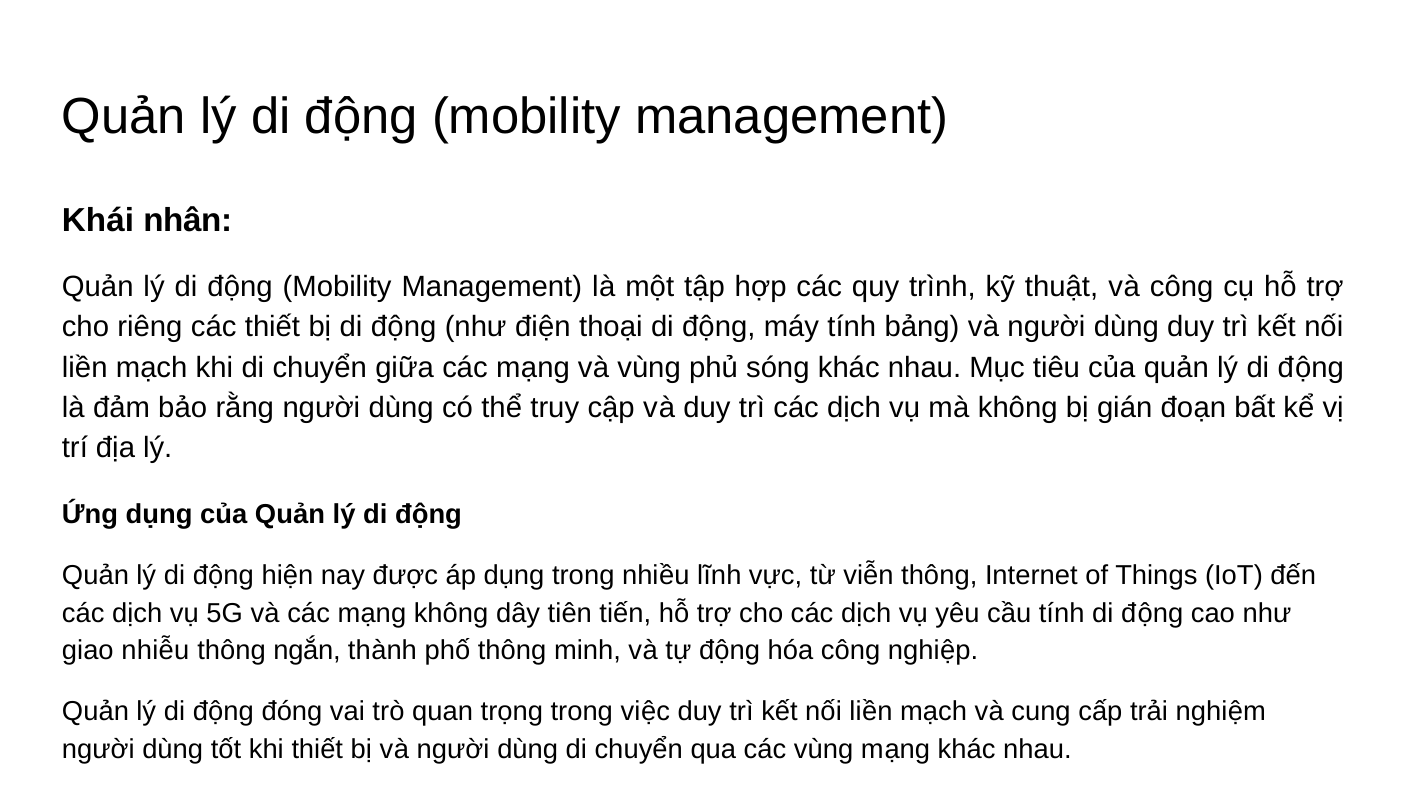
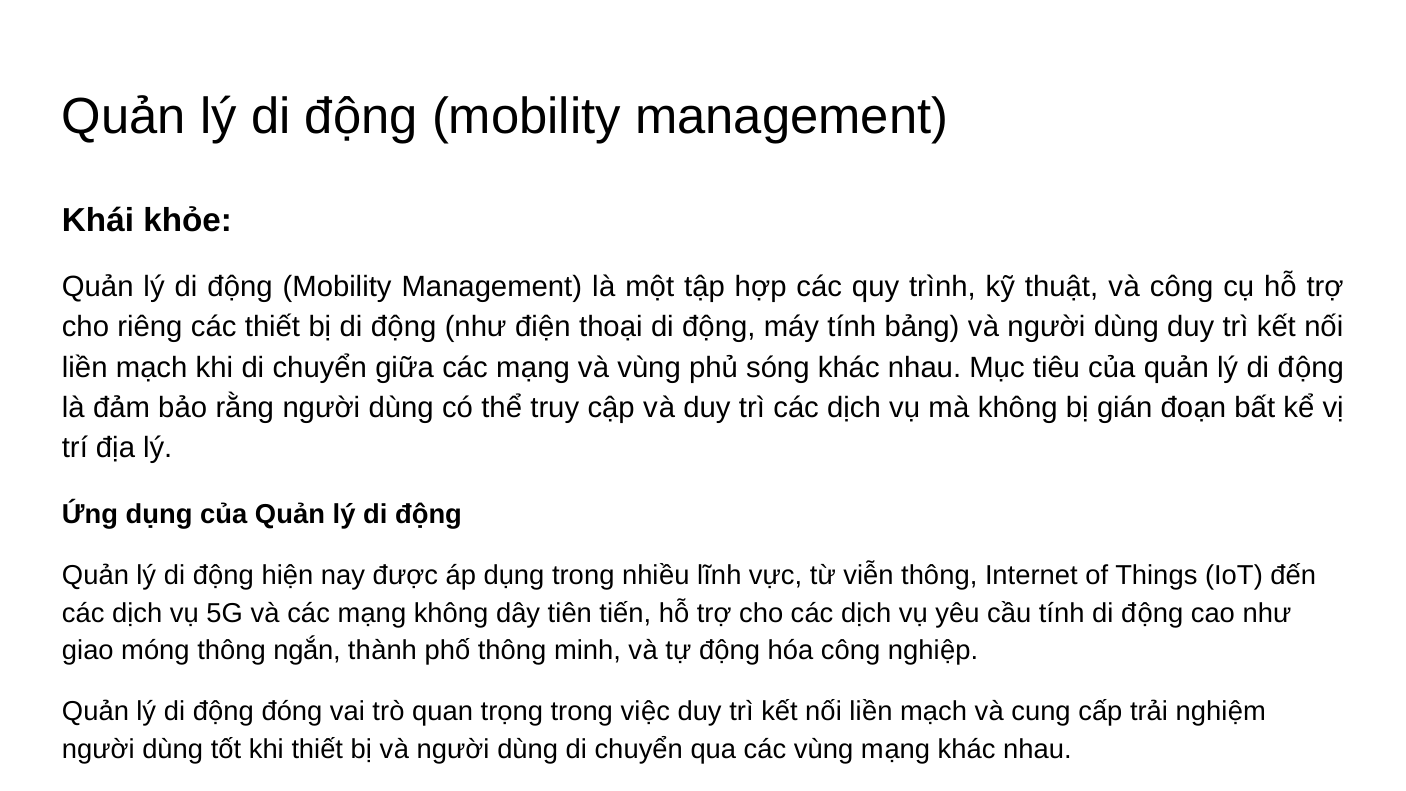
nhân: nhân -> khỏe
nhiễu: nhiễu -> móng
